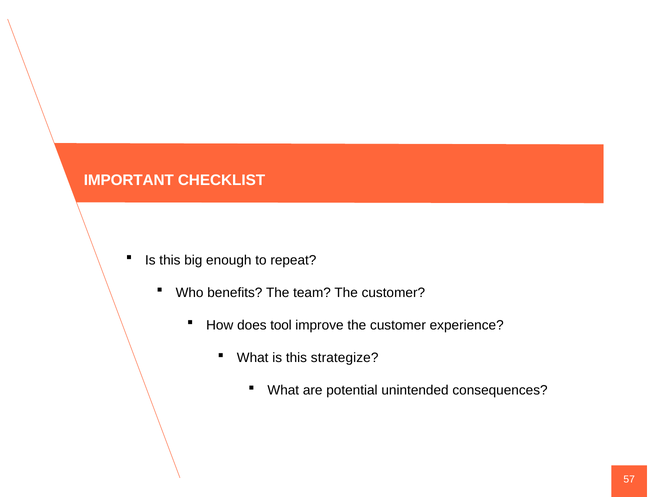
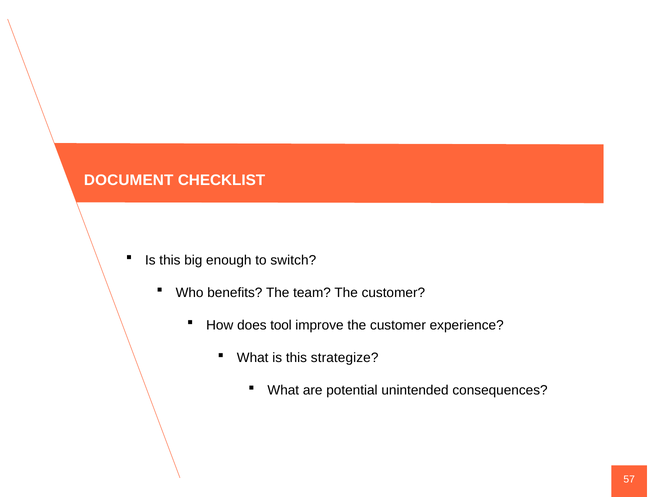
IMPORTANT: IMPORTANT -> DOCUMENT
repeat: repeat -> switch
